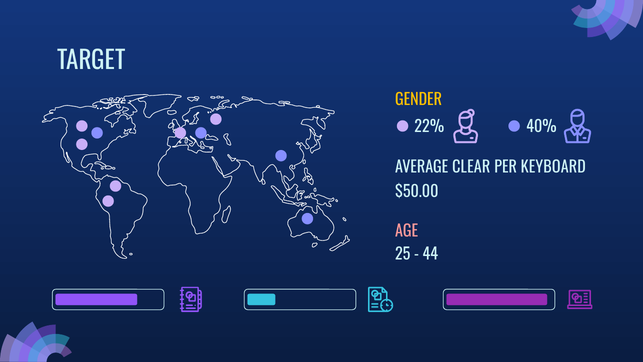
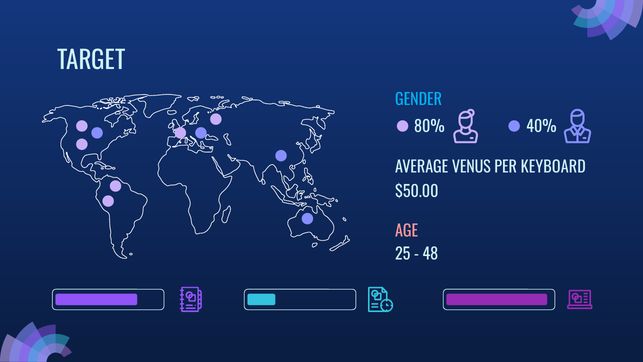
GENDER colour: yellow -> light blue
22%: 22% -> 80%
CLEAR: CLEAR -> VENUS
44: 44 -> 48
